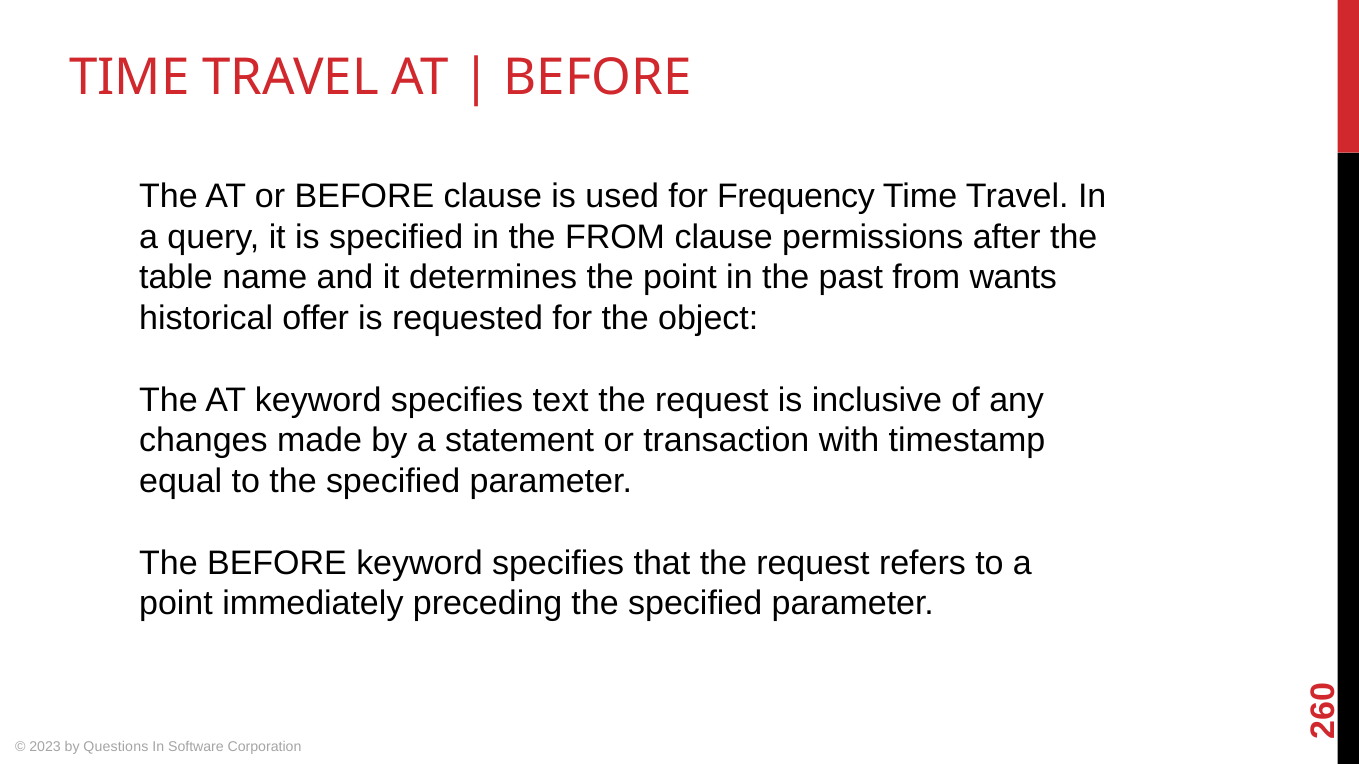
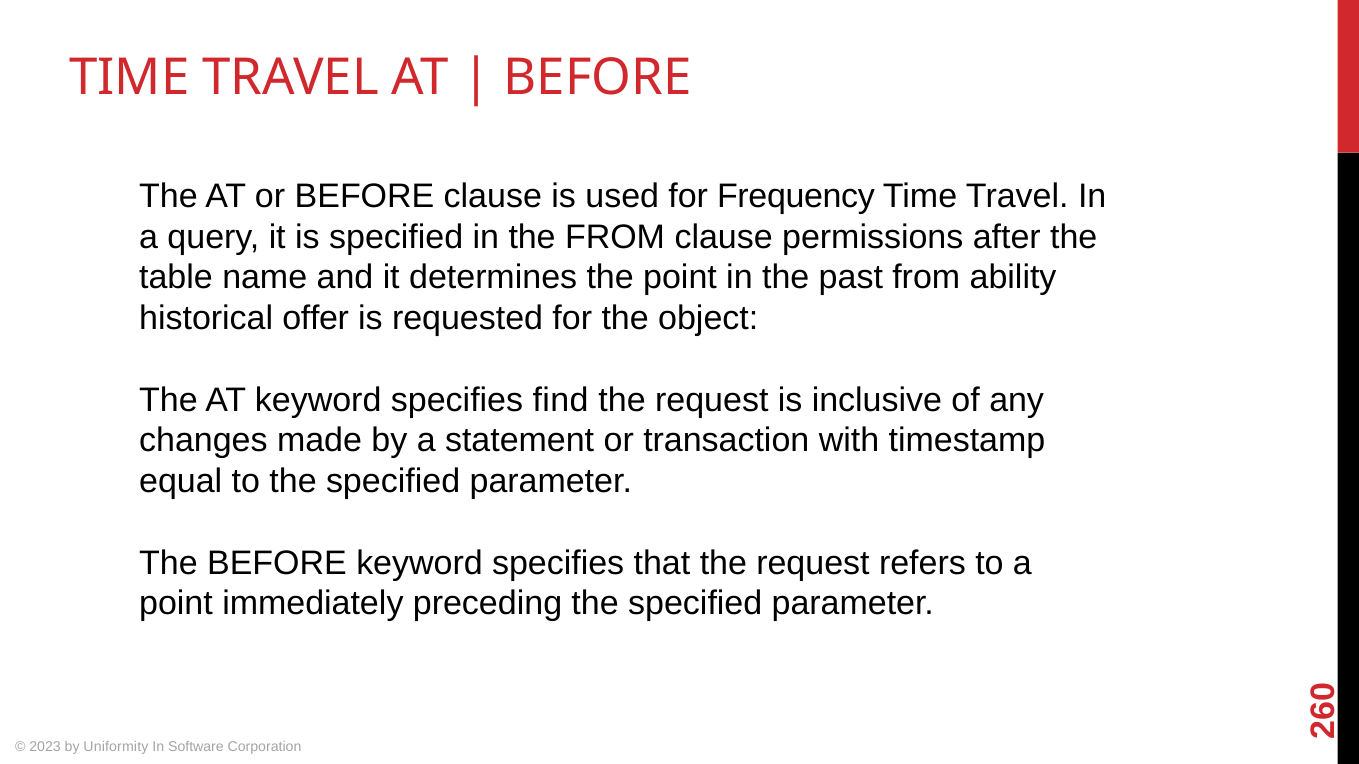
wants: wants -> ability
text: text -> find
Questions: Questions -> Uniformity
